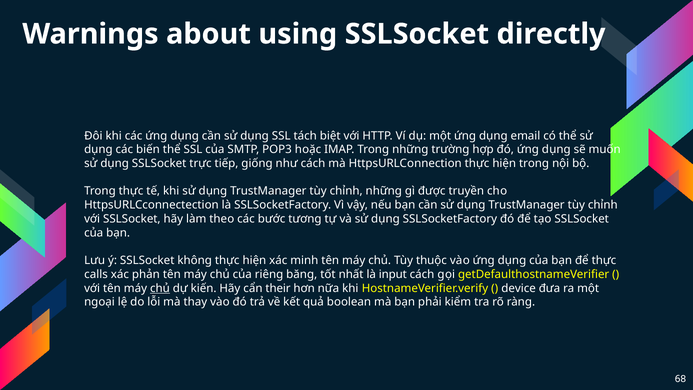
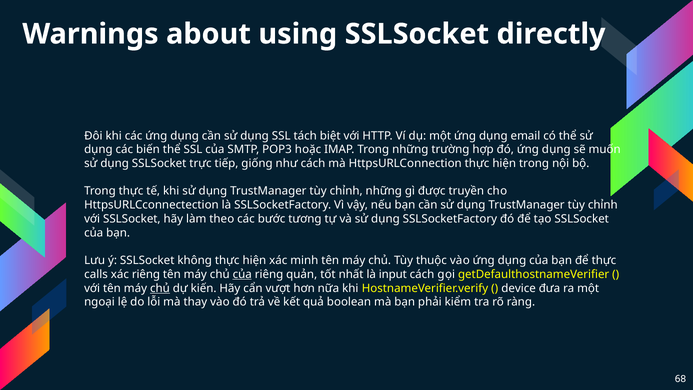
xác phản: phản -> riêng
của at (242, 274) underline: none -> present
băng: băng -> quản
their: their -> vượt
